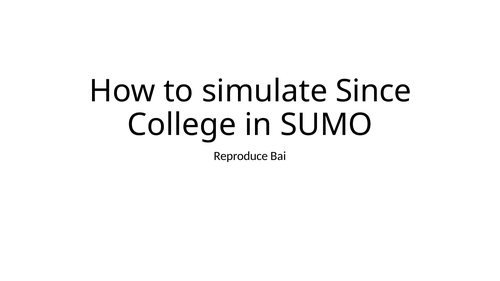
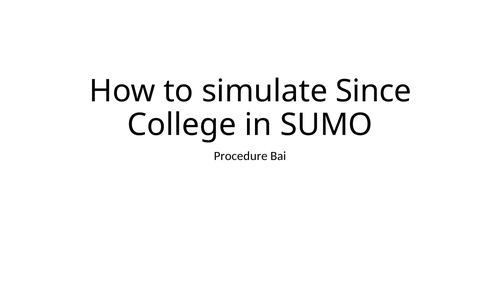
Reproduce: Reproduce -> Procedure
